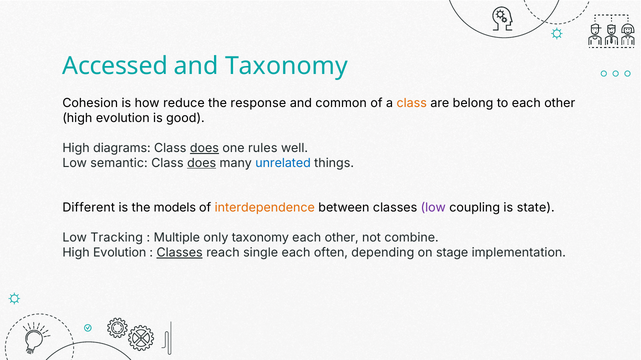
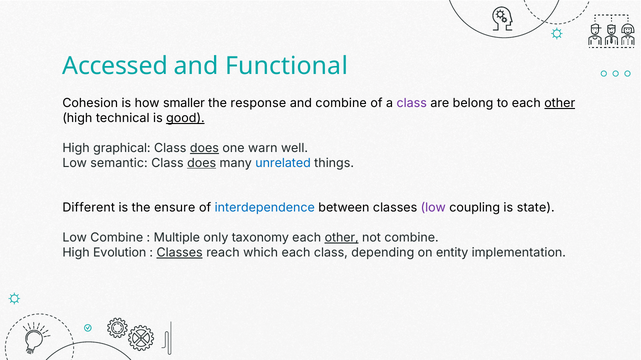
and Taxonomy: Taxonomy -> Functional
reduce: reduce -> smaller
and common: common -> combine
class at (412, 103) colour: orange -> purple
other at (560, 103) underline: none -> present
evolution at (123, 118): evolution -> technical
good underline: none -> present
diagrams: diagrams -> graphical
rules: rules -> warn
models: models -> ensure
interdependence colour: orange -> blue
Low Tracking: Tracking -> Combine
other at (342, 238) underline: none -> present
single: single -> which
each often: often -> class
stage: stage -> entity
